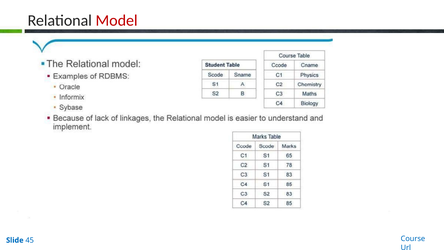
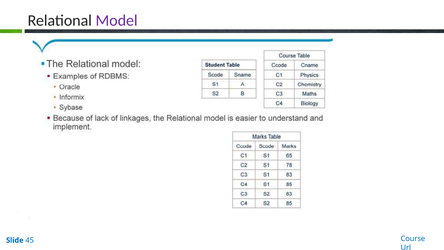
Model colour: red -> purple
